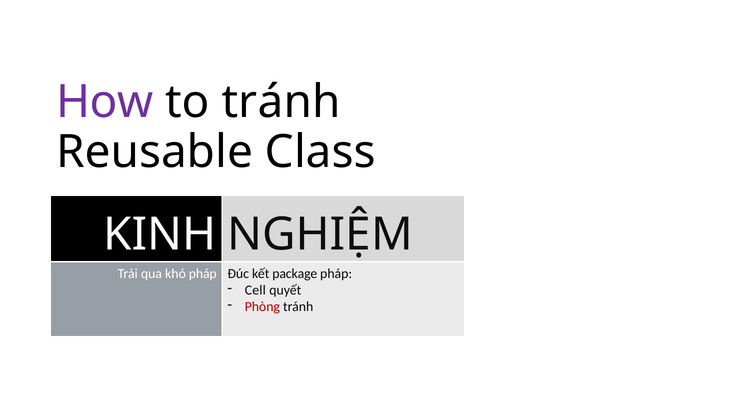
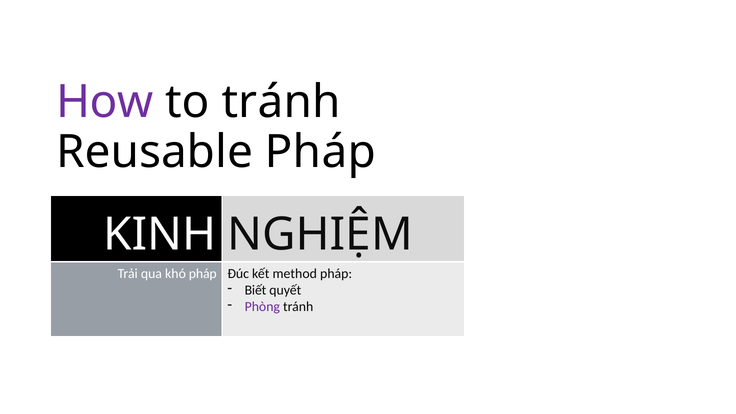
Reusable Class: Class -> Pháp
package: package -> method
Cell: Cell -> Biết
Phòng colour: red -> purple
